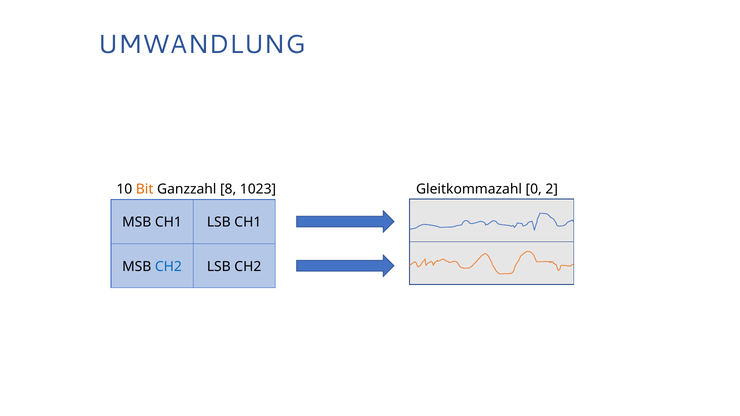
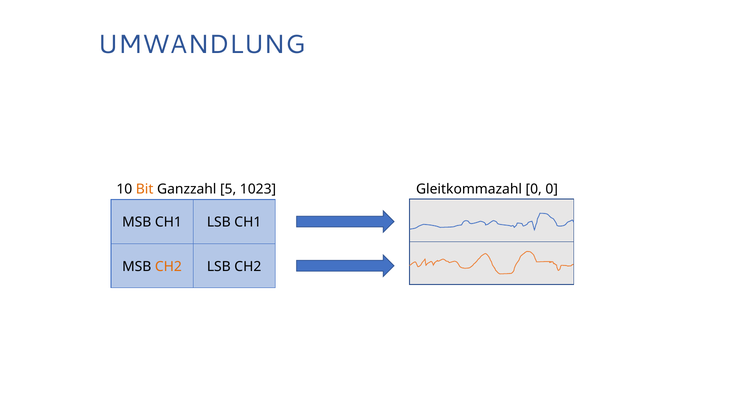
8: 8 -> 5
0 2: 2 -> 0
CH2 at (168, 267) colour: blue -> orange
